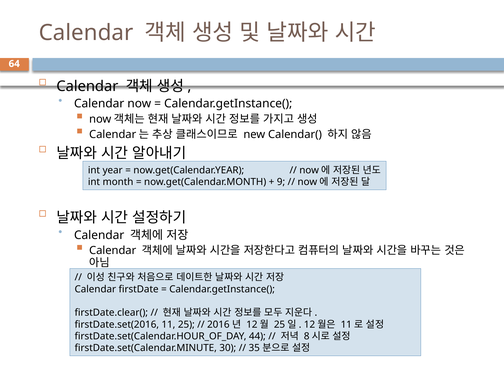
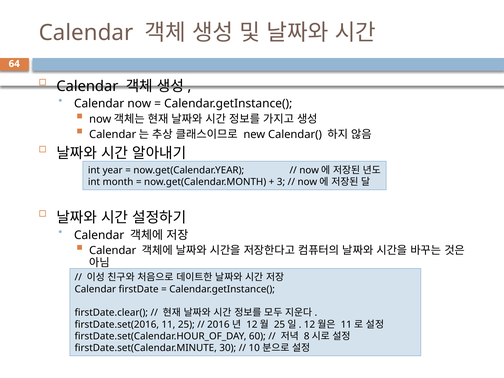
9: 9 -> 3
44: 44 -> 60
35: 35 -> 10
